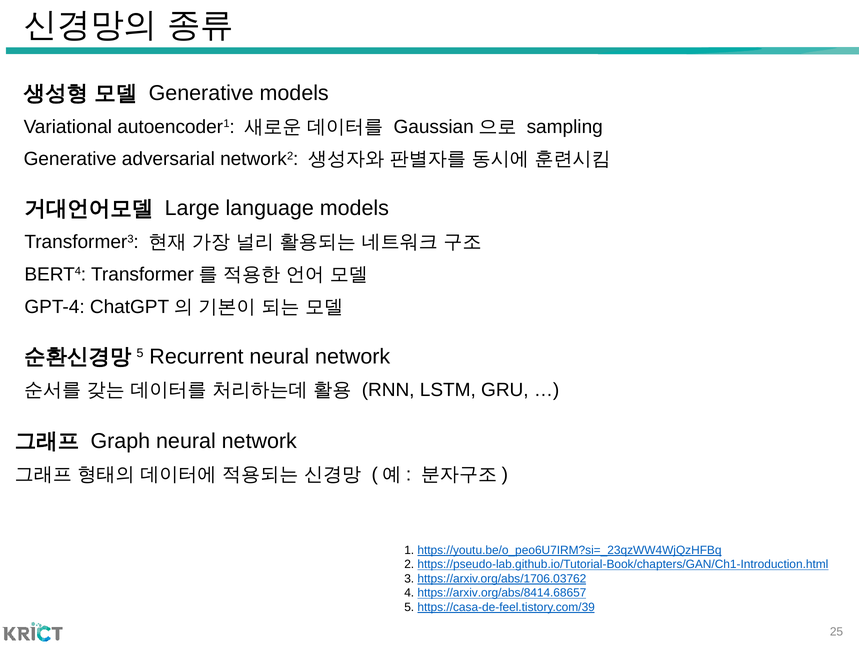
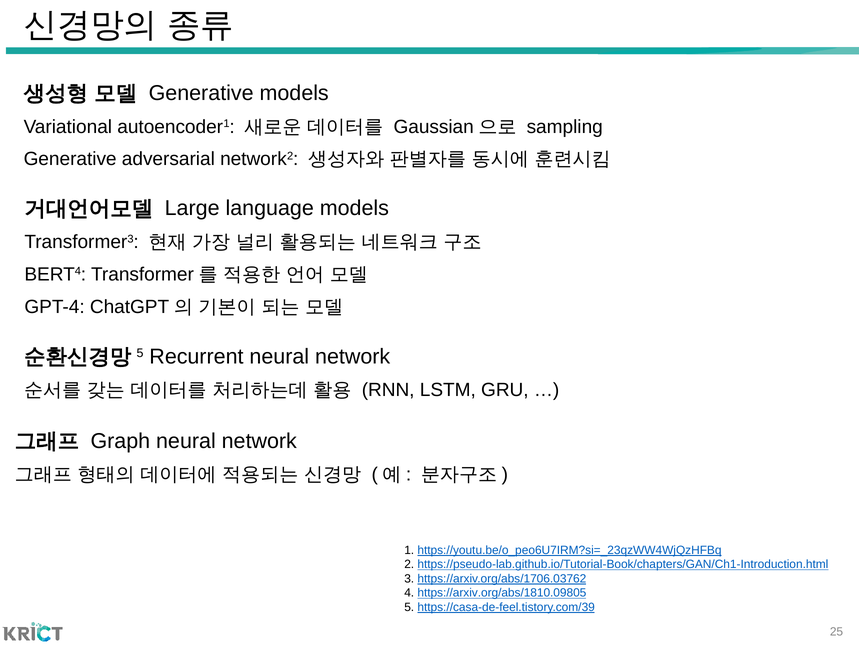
https://arxiv.org/abs/8414.68657: https://arxiv.org/abs/8414.68657 -> https://arxiv.org/abs/1810.09805
